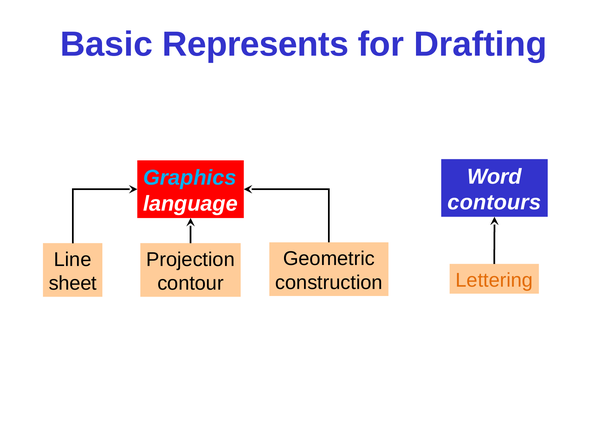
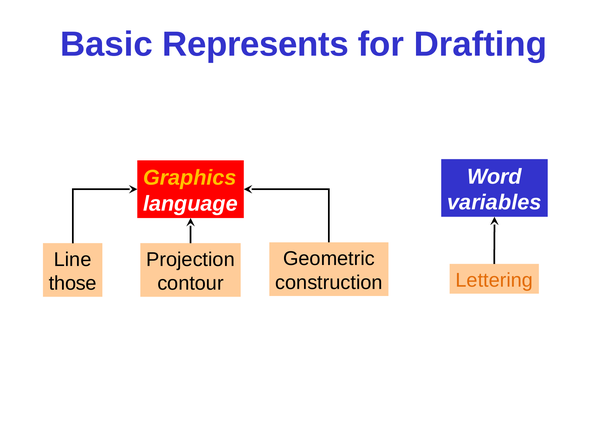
Graphics colour: light blue -> yellow
contours: contours -> variables
sheet: sheet -> those
